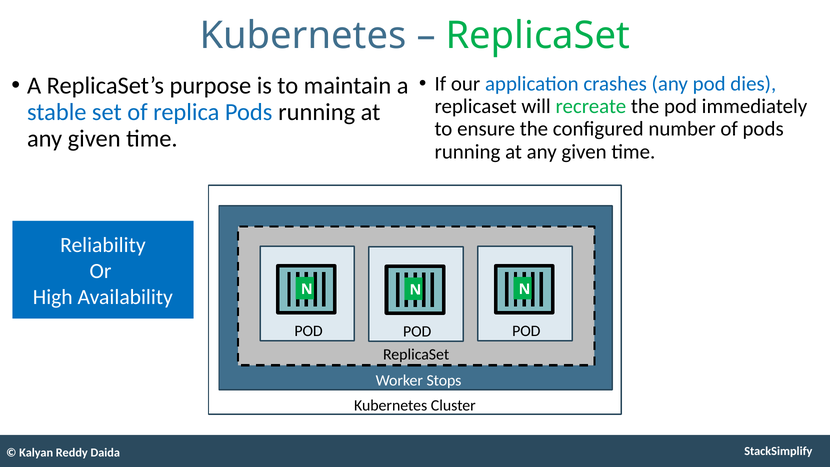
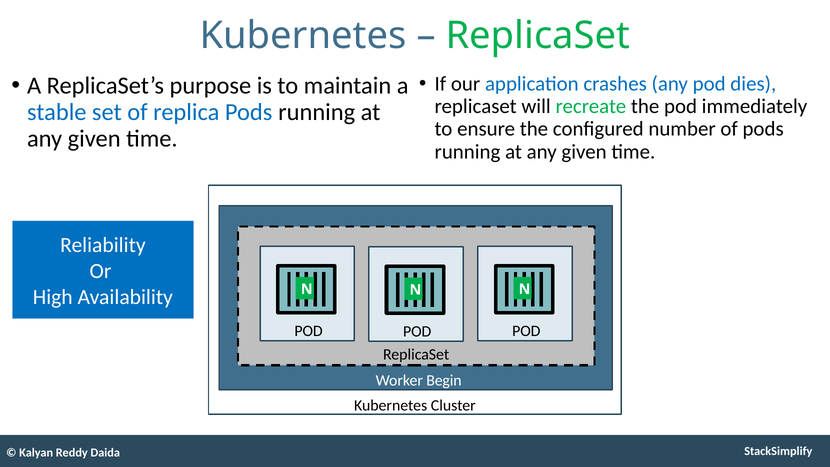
Stops: Stops -> Begin
